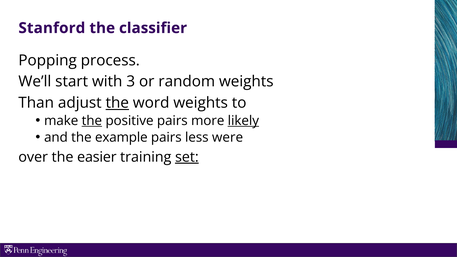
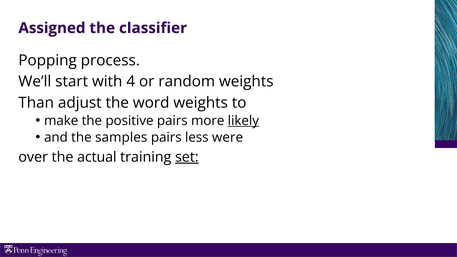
Stanford: Stanford -> Assigned
3: 3 -> 4
the at (117, 103) underline: present -> none
the at (92, 121) underline: present -> none
example: example -> samples
easier: easier -> actual
